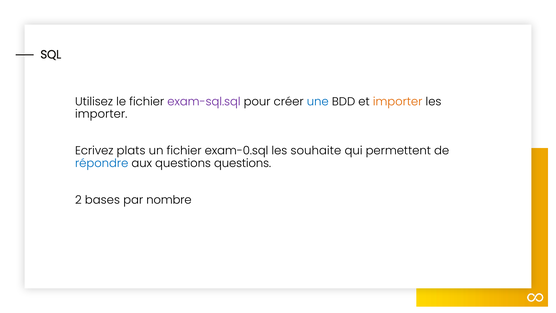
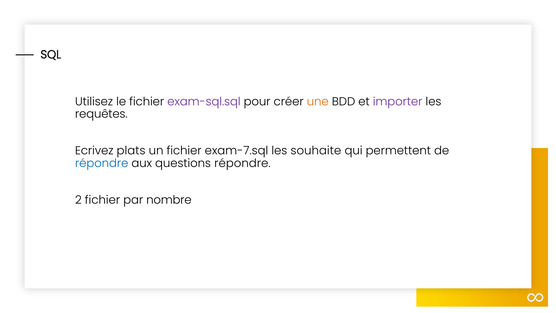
une colour: blue -> orange
importer at (398, 101) colour: orange -> purple
importer at (101, 114): importer -> requêtes
exam-0.sql: exam-0.sql -> exam-7.sql
questions questions: questions -> répondre
2 bases: bases -> fichier
